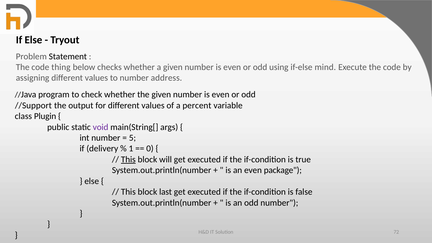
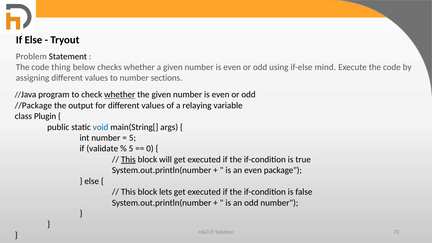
address: address -> sections
whether at (120, 95) underline: none -> present
//Support: //Support -> //Package
percent: percent -> relaying
void colour: purple -> blue
delivery: delivery -> validate
1 at (131, 149): 1 -> 5
last: last -> lets
